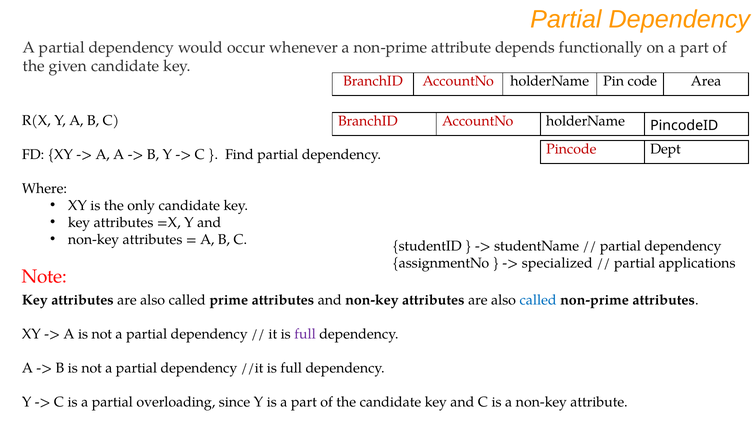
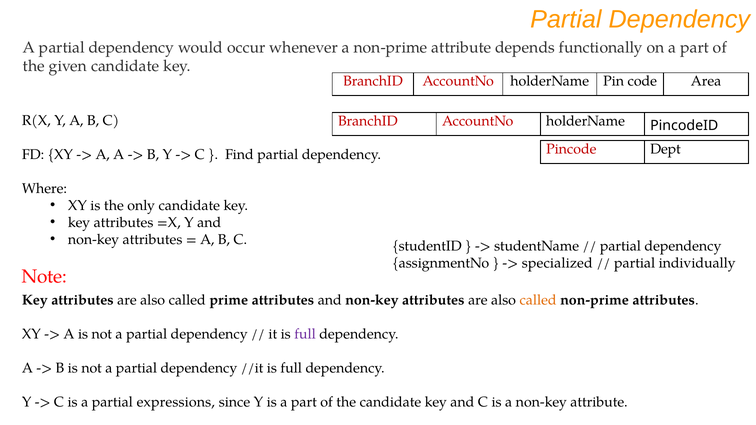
applications: applications -> individually
called at (538, 300) colour: blue -> orange
overloading: overloading -> expressions
